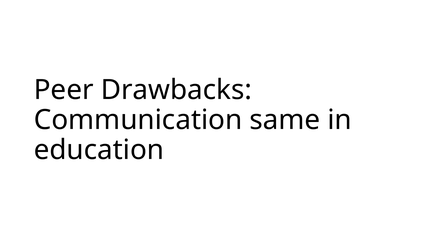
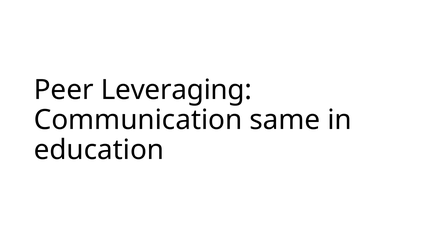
Drawbacks: Drawbacks -> Leveraging
